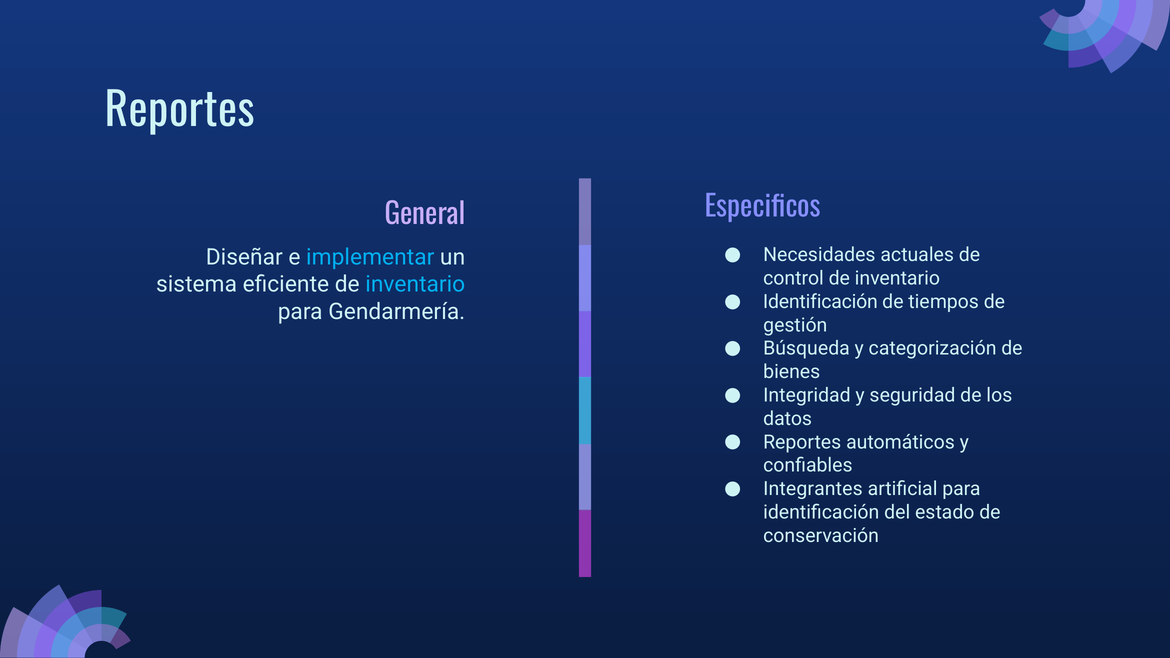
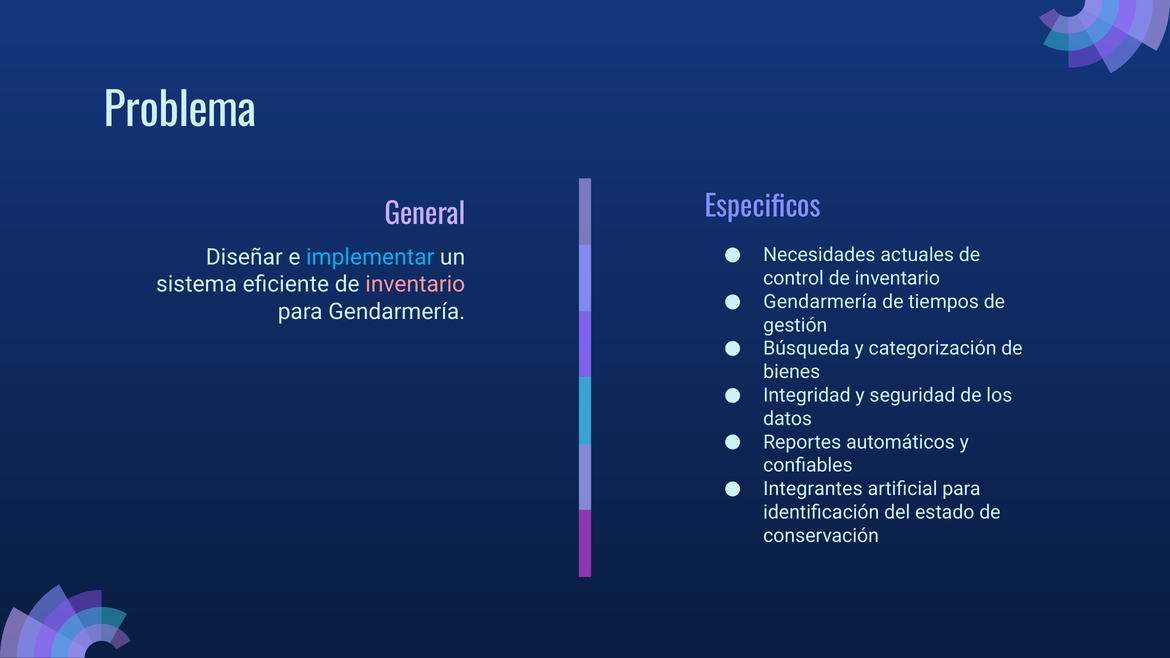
Reportes at (180, 111): Reportes -> Problema
inventario at (415, 285) colour: light blue -> pink
Identificación at (820, 302): Identificación -> Gendarmería
